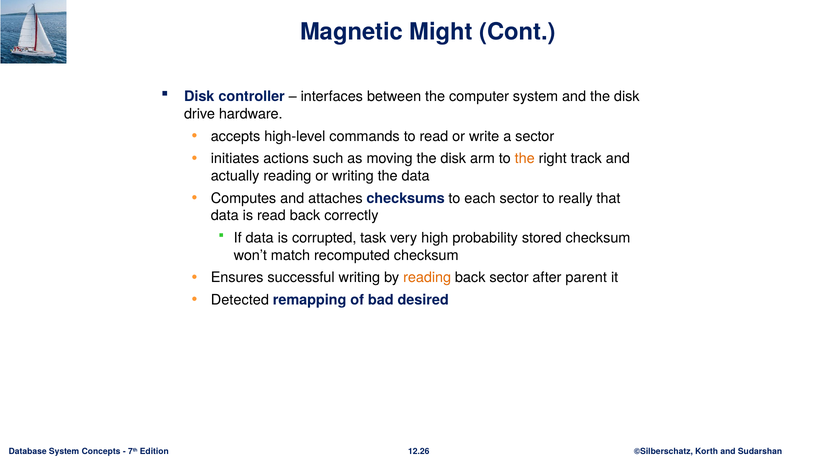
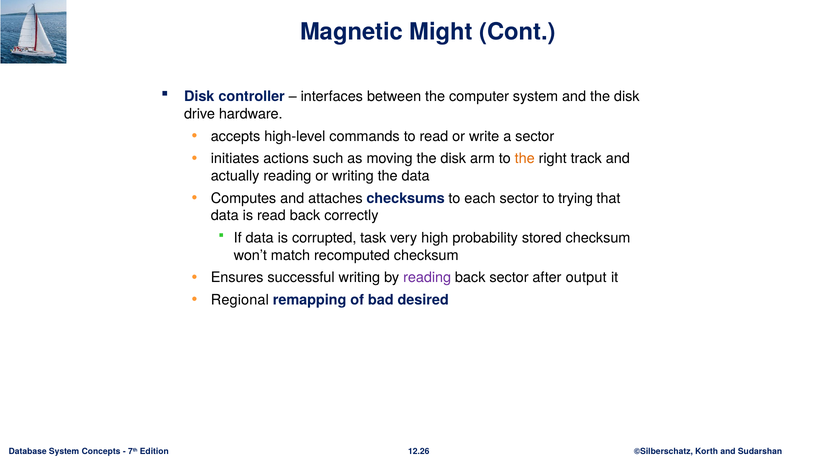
really: really -> trying
reading at (427, 278) colour: orange -> purple
parent: parent -> output
Detected: Detected -> Regional
